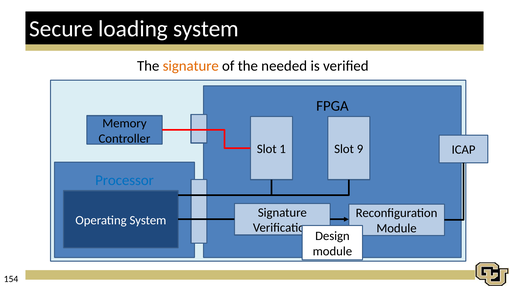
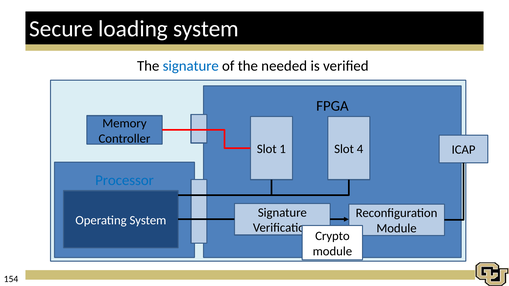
signature at (191, 66) colour: orange -> blue
9: 9 -> 4
Design: Design -> Crypto
